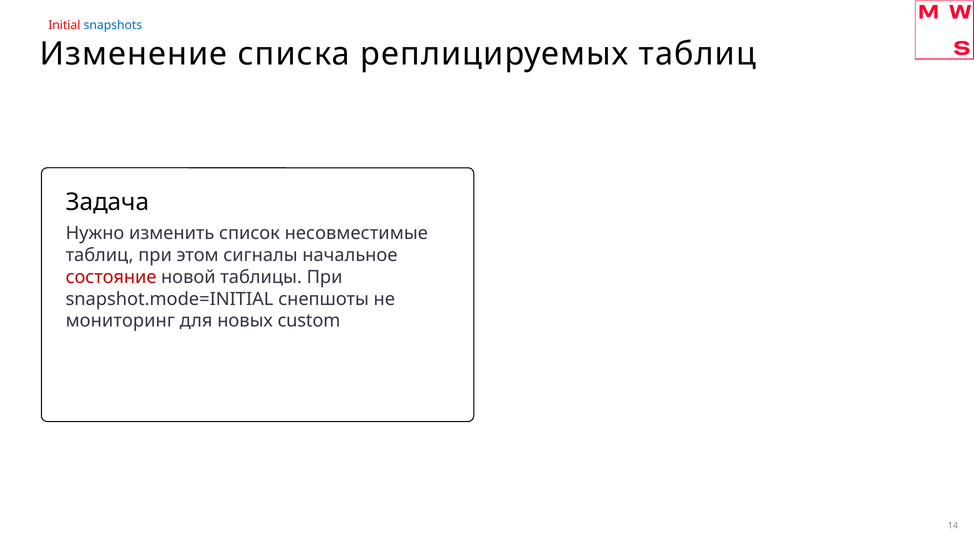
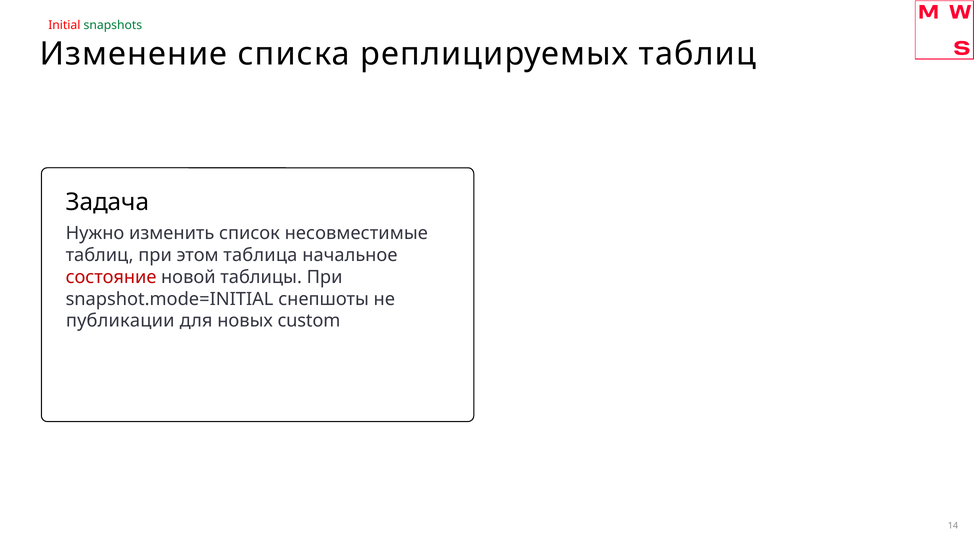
snapshots colour: blue -> green
сигналы: сигналы -> таблица
мониторинг: мониторинг -> публикации
